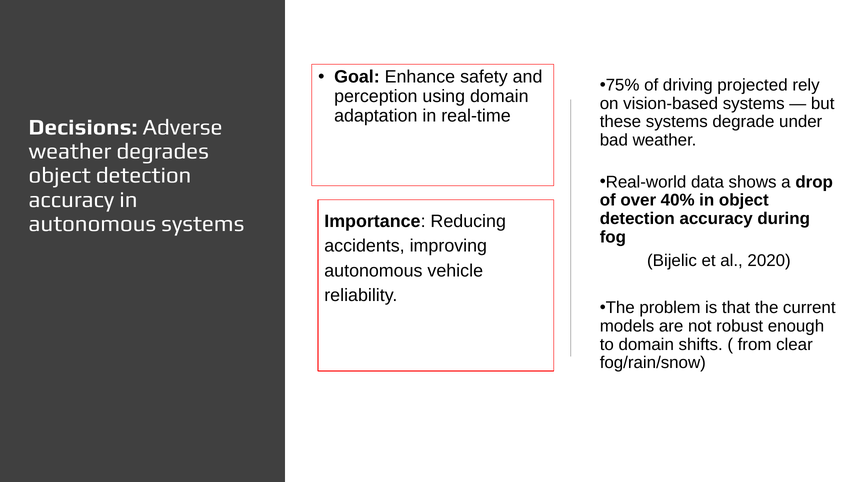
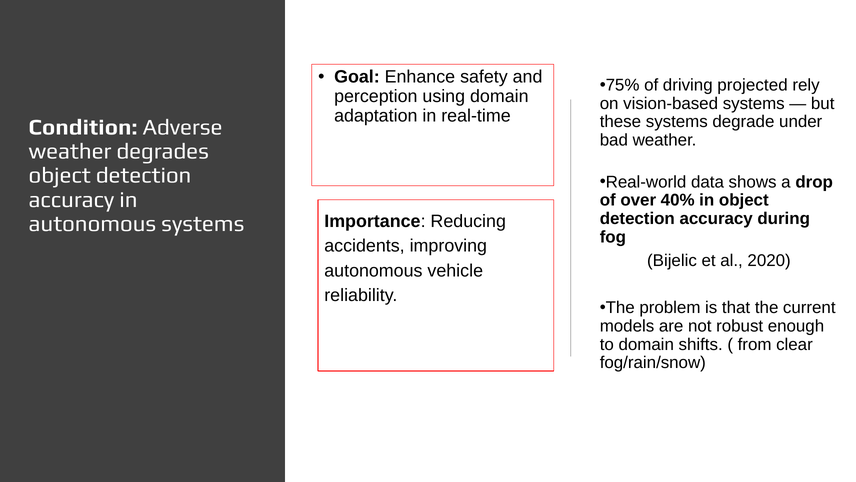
Decisions: Decisions -> Condition
